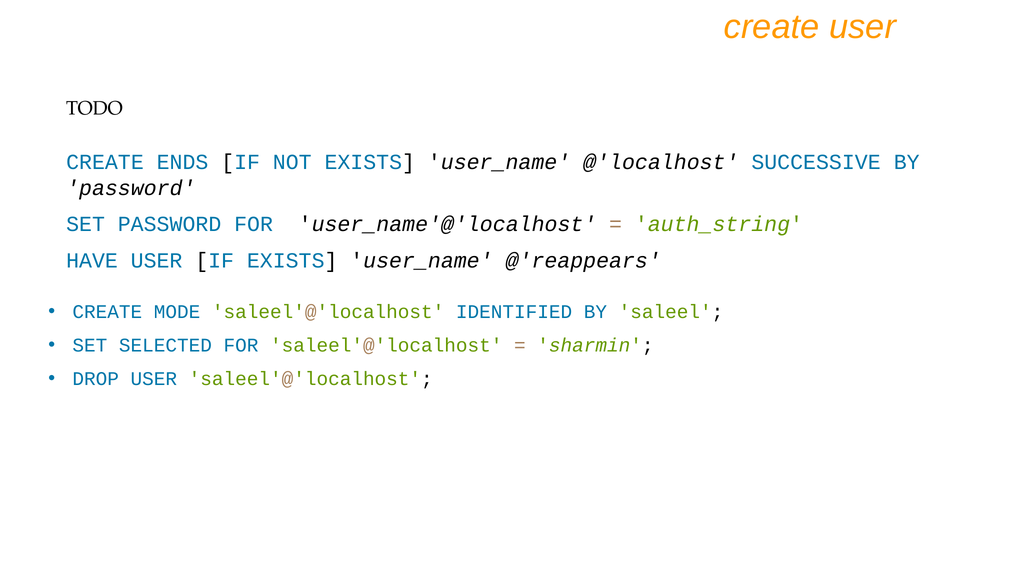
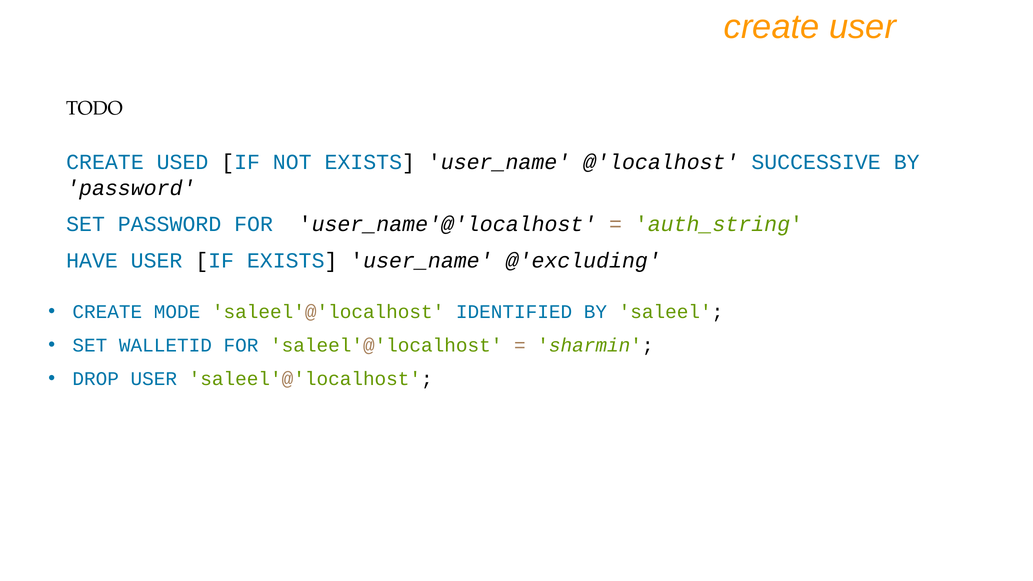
ENDS: ENDS -> USED
@'reappears: @'reappears -> @'excluding
SELECTED: SELECTED -> WALLETID
